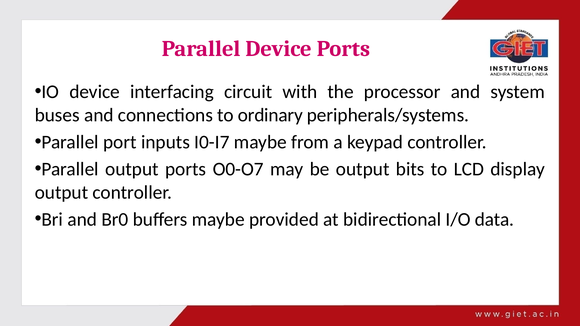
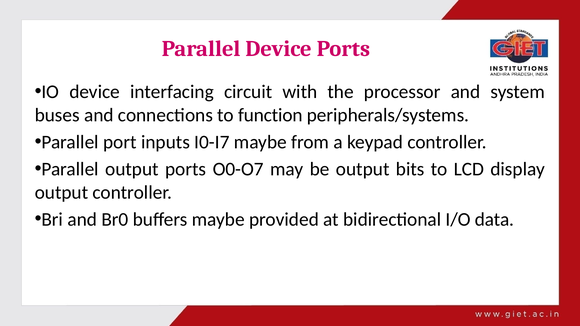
ordinary: ordinary -> function
